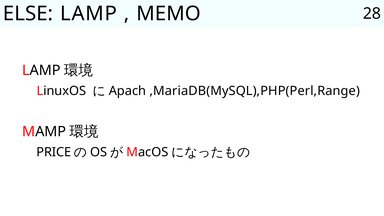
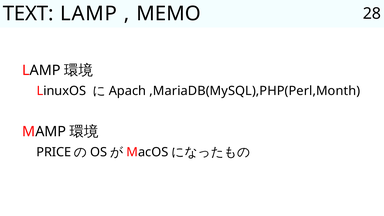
ELSE: ELSE -> TEXT
,MariaDB(MySQL),PHP(Perl,Range: ,MariaDB(MySQL),PHP(Perl,Range -> ,MariaDB(MySQL),PHP(Perl,Month
